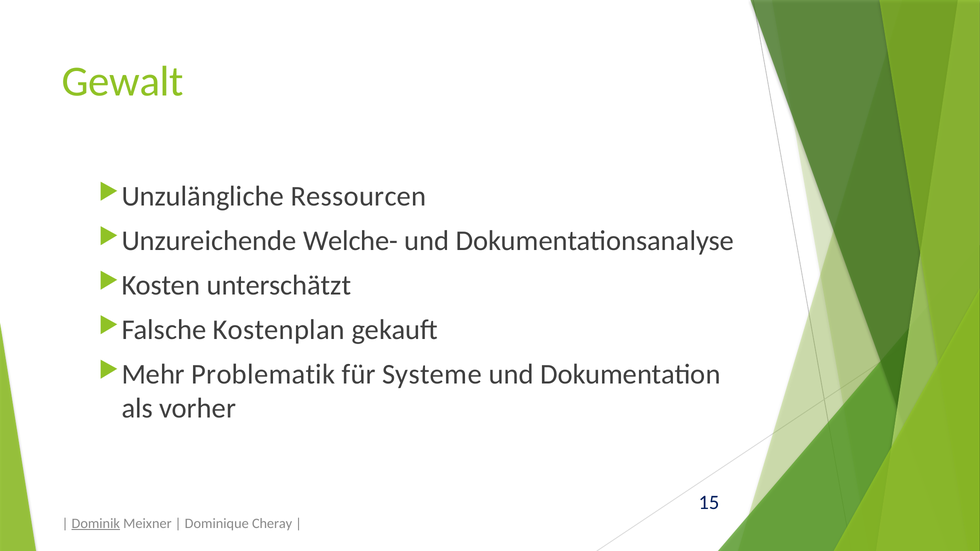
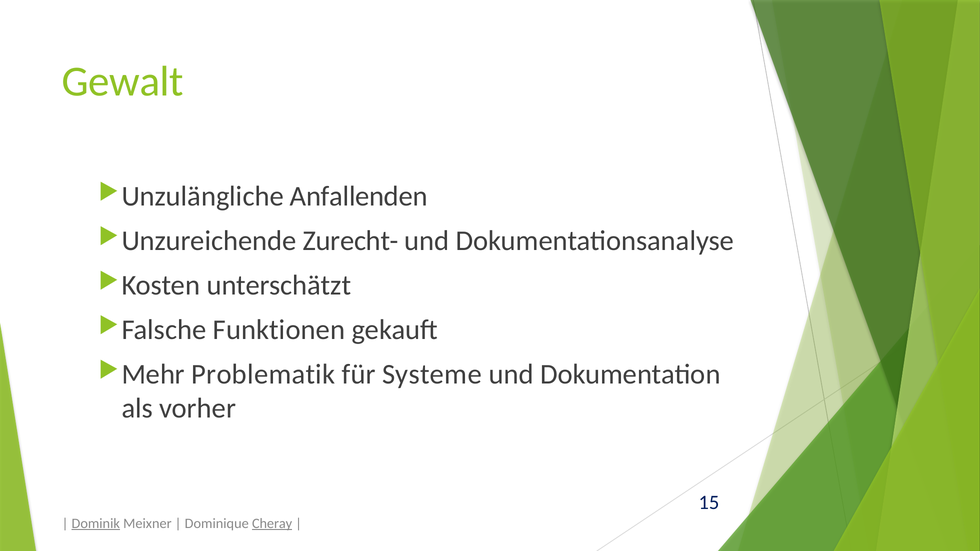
Ressourcen: Ressourcen -> Anfallenden
Welche-: Welche- -> Zurecht-
Kostenplan: Kostenplan -> Funktionen
Cheray underline: none -> present
